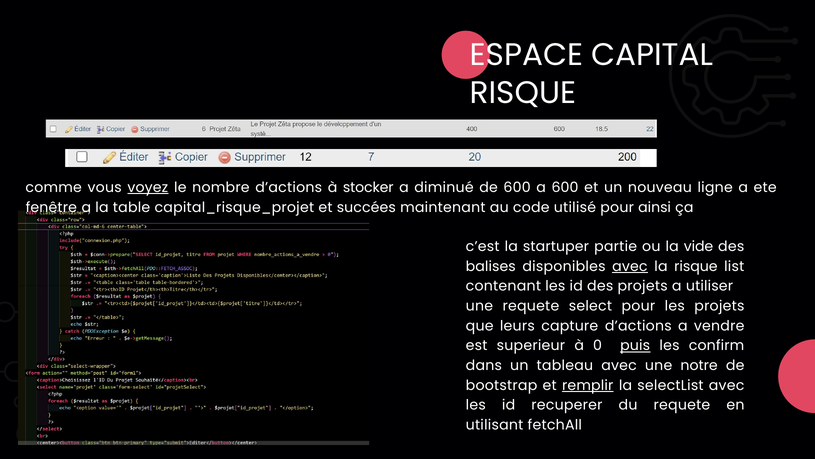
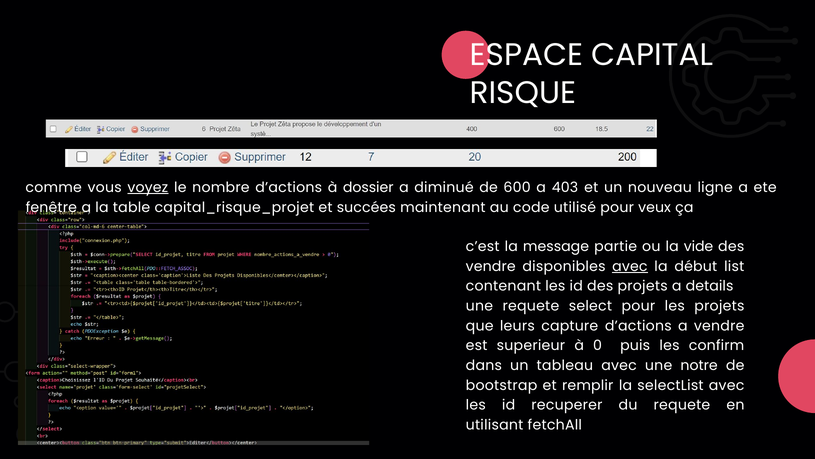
stocker: stocker -> dossier
a 600: 600 -> 403
ainsi: ainsi -> veux
startuper: startuper -> message
balises at (491, 266): balises -> vendre
la risque: risque -> début
utiliser: utiliser -> details
puis underline: present -> none
remplir underline: present -> none
